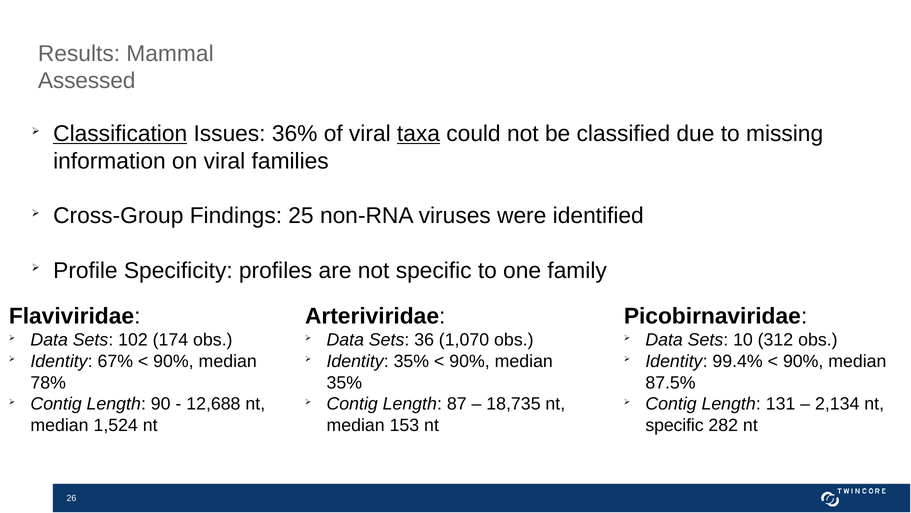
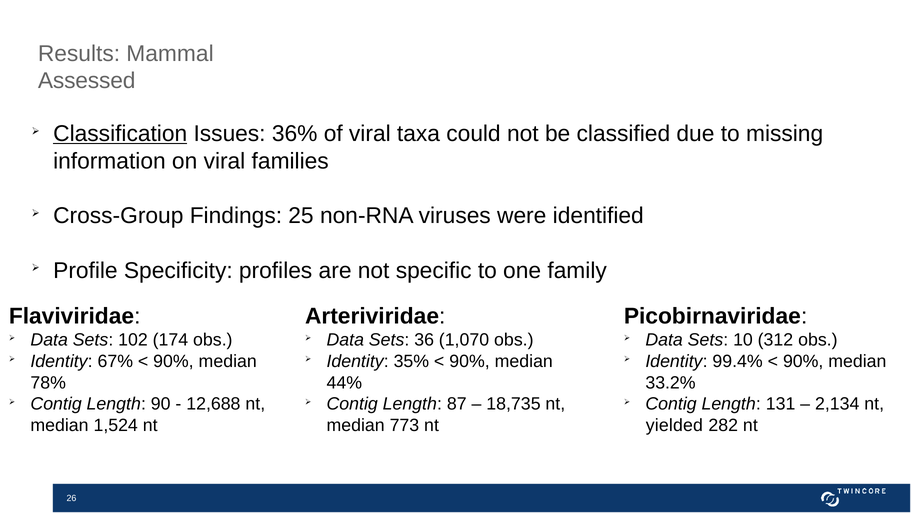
taxa underline: present -> none
35% at (344, 382): 35% -> 44%
87.5%: 87.5% -> 33.2%
153: 153 -> 773
specific at (675, 425): specific -> yielded
